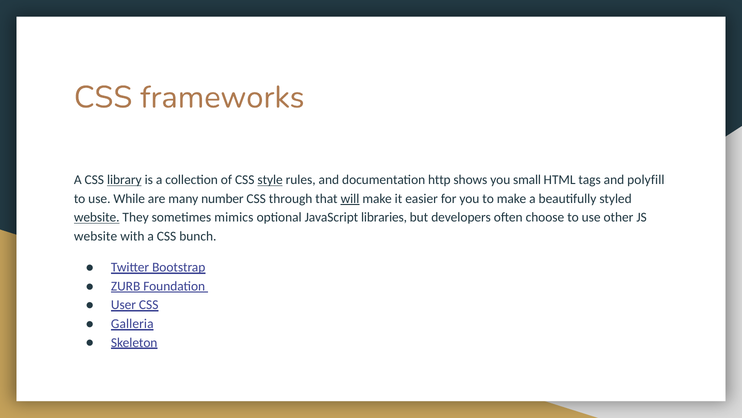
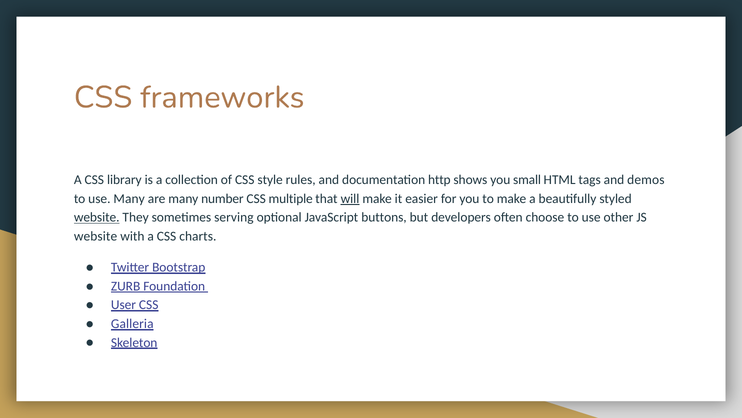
library underline: present -> none
style underline: present -> none
polyfill: polyfill -> demos
use While: While -> Many
through: through -> multiple
mimics: mimics -> serving
libraries: libraries -> buttons
bunch: bunch -> charts
